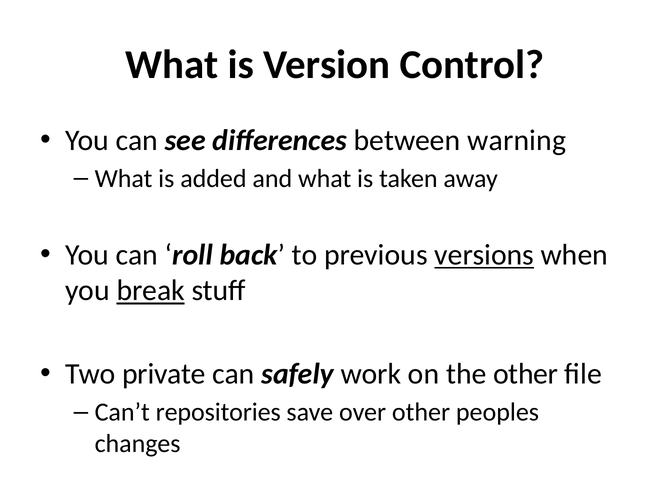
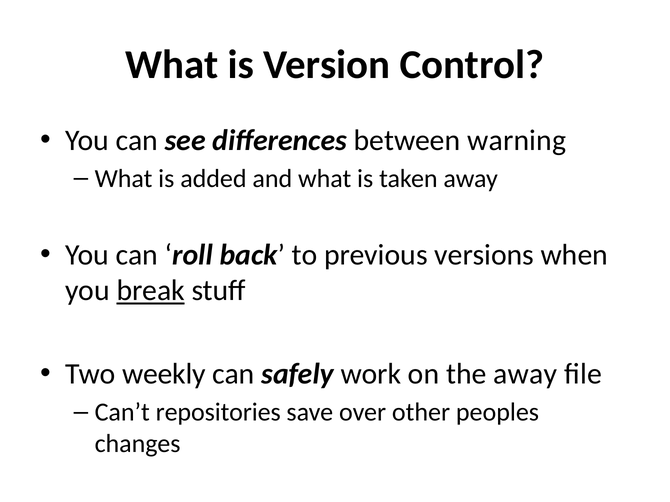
versions underline: present -> none
private: private -> weekly
the other: other -> away
